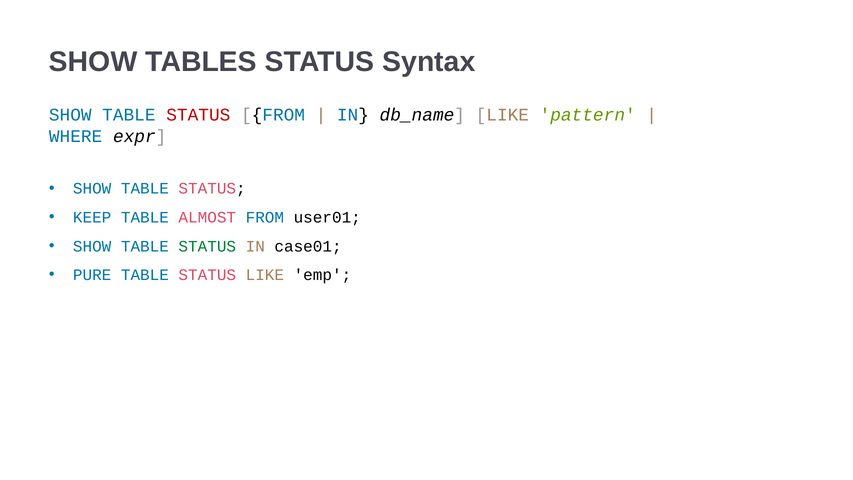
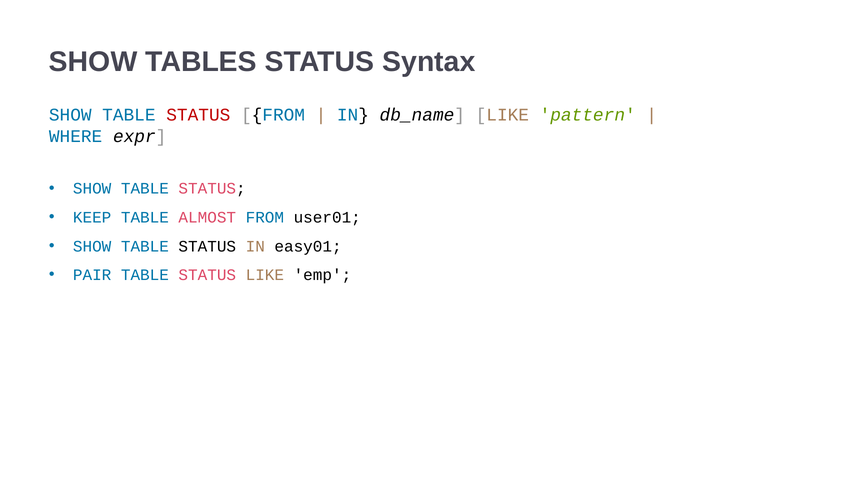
STATUS at (207, 246) colour: green -> black
case01: case01 -> easy01
PURE: PURE -> PAIR
